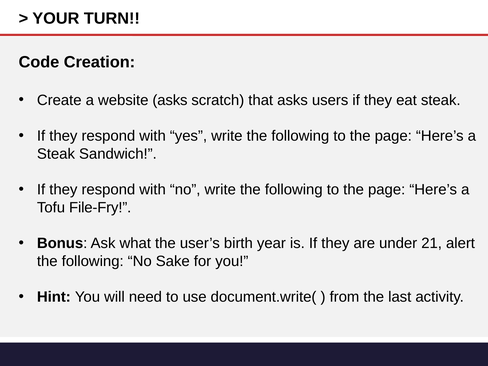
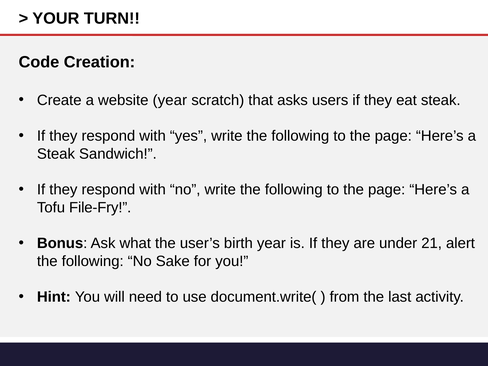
website asks: asks -> year
